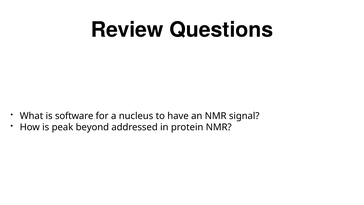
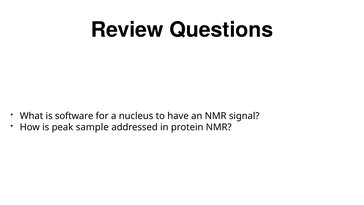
beyond: beyond -> sample
